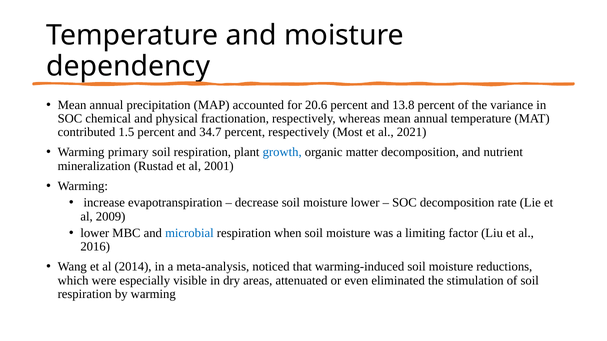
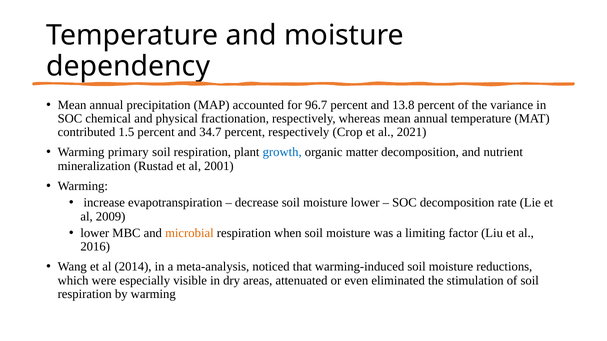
20.6: 20.6 -> 96.7
Most: Most -> Crop
microbial colour: blue -> orange
